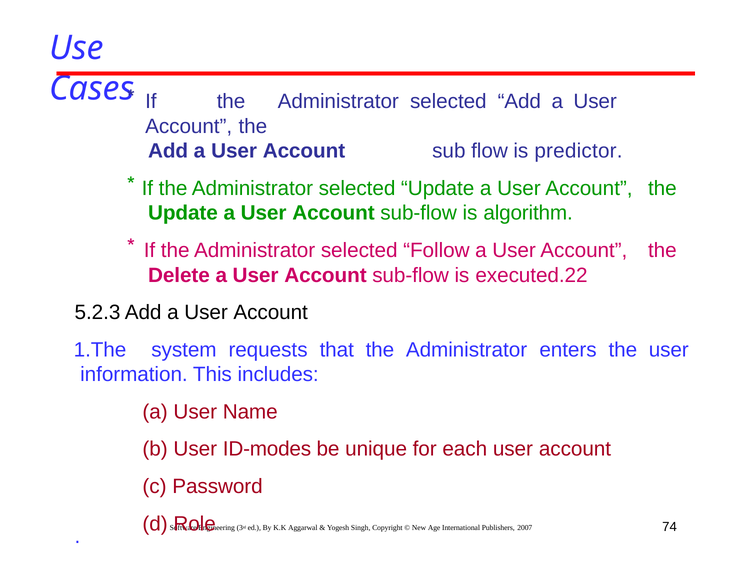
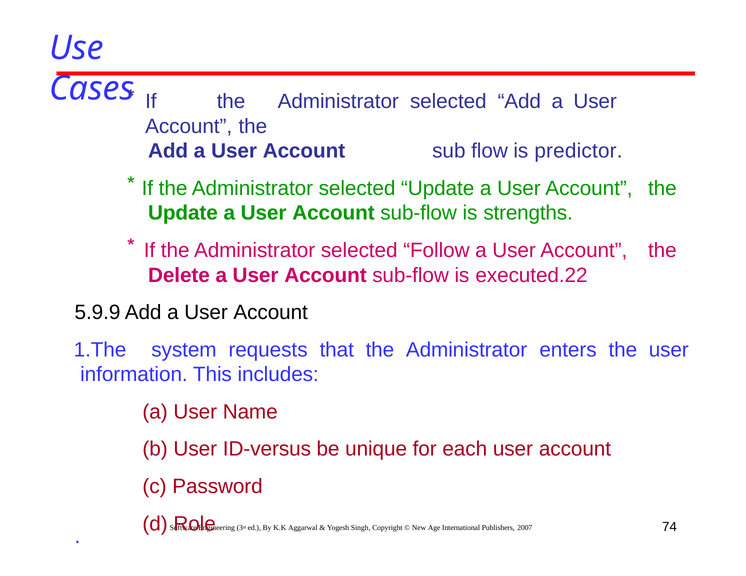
algorithm: algorithm -> strengths
5.2.3: 5.2.3 -> 5.9.9
ID-modes: ID-modes -> ID-versus
